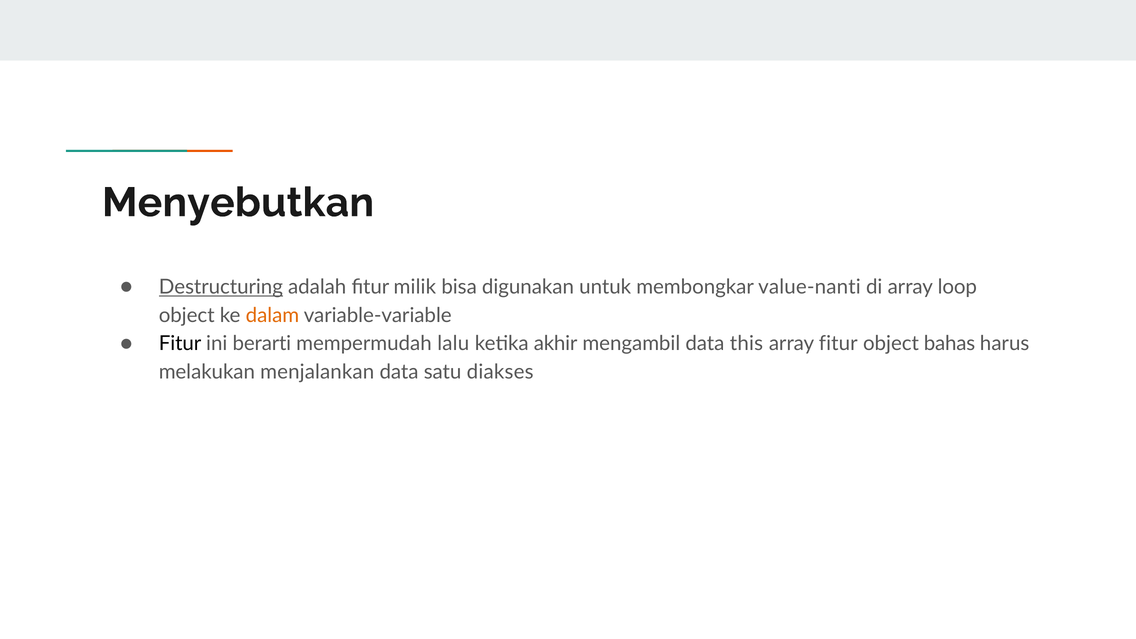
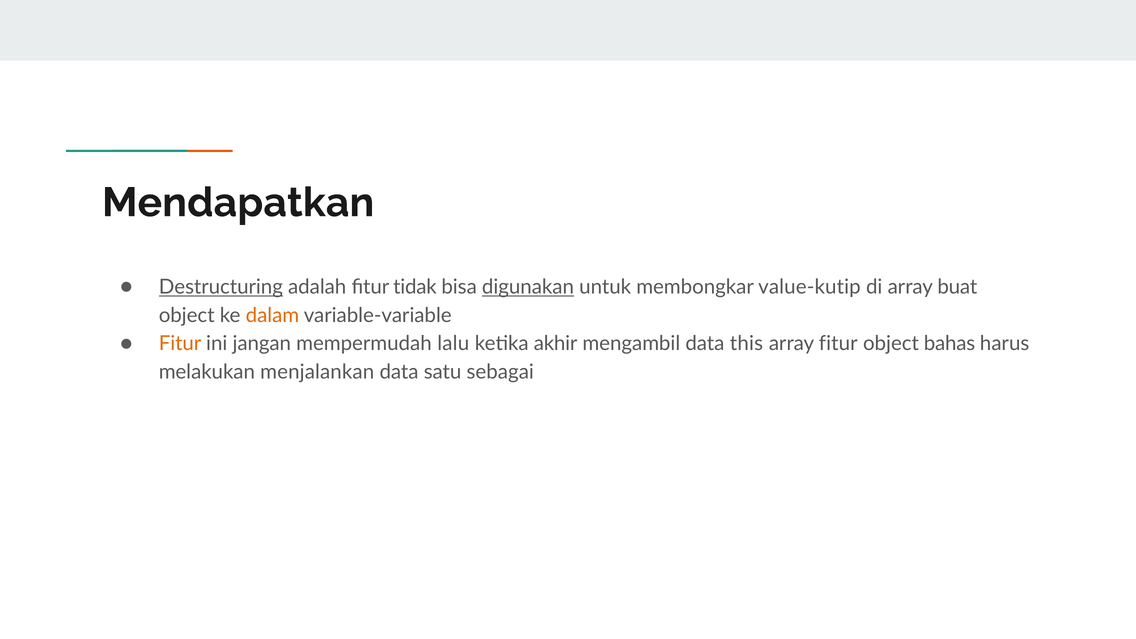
Menyebutkan: Menyebutkan -> Mendapatkan
milik: milik -> tidak
digunakan underline: none -> present
value-nanti: value-nanti -> value-kutip
loop: loop -> buat
Fitur at (180, 344) colour: black -> orange
berarti: berarti -> jangan
diakses: diakses -> sebagai
